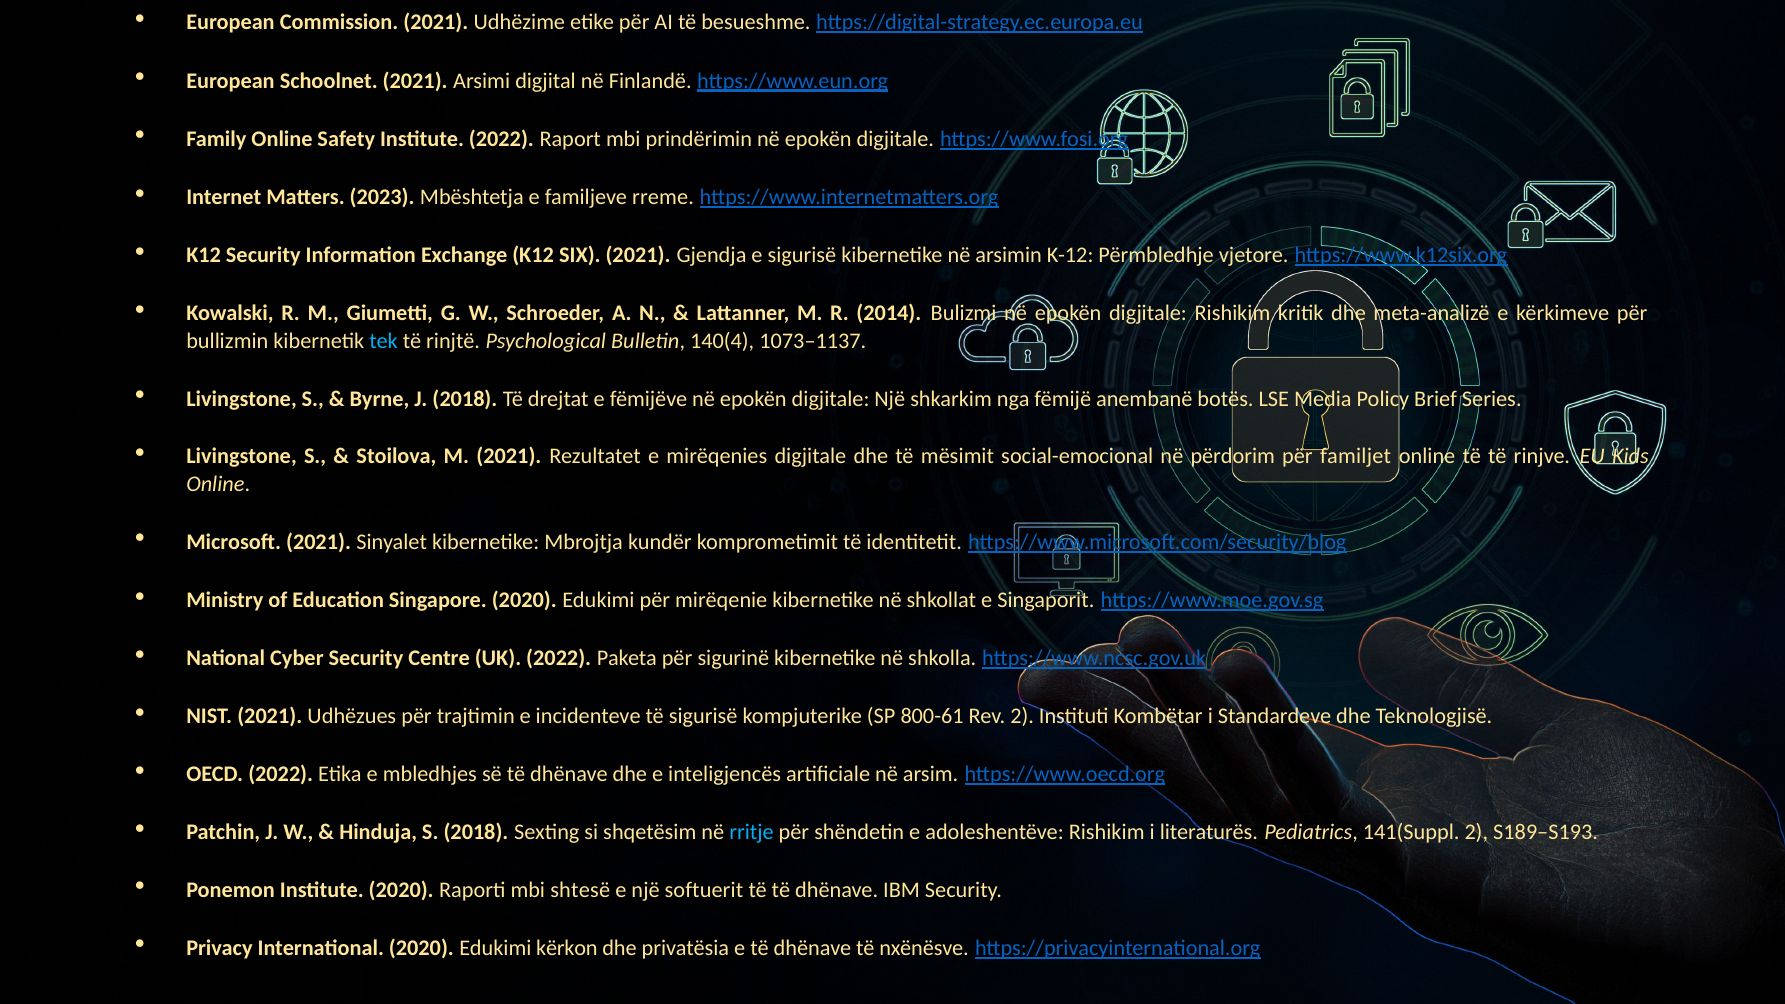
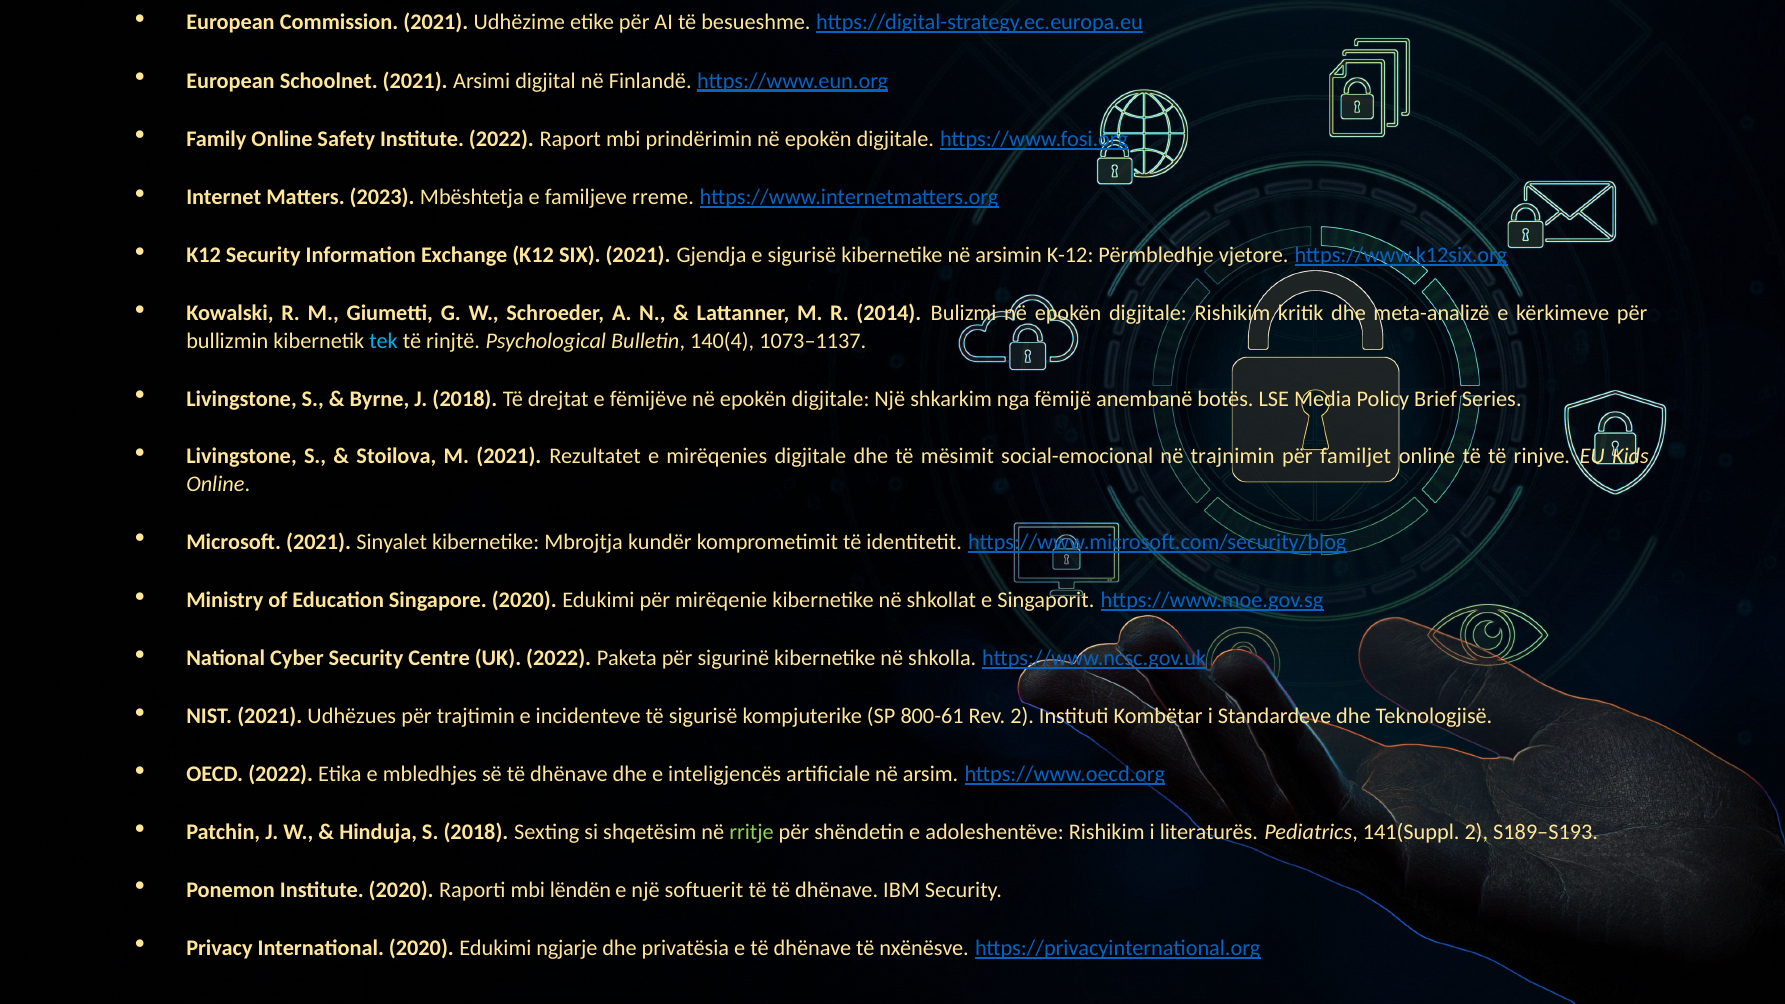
përdorim: përdorim -> trajnimin
rritje colour: light blue -> light green
shtesë: shtesë -> lëndën
kërkon: kërkon -> ngjarje
